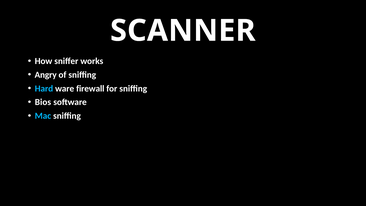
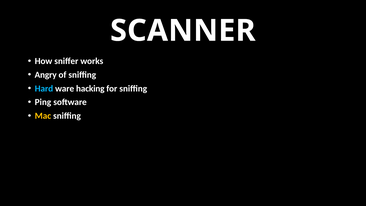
firewall: firewall -> hacking
Bios: Bios -> Ping
Mac colour: light blue -> yellow
